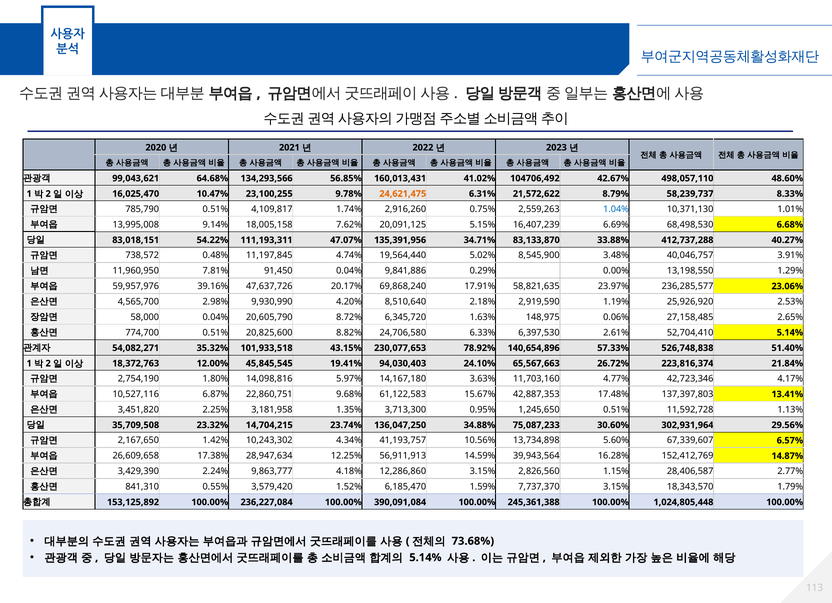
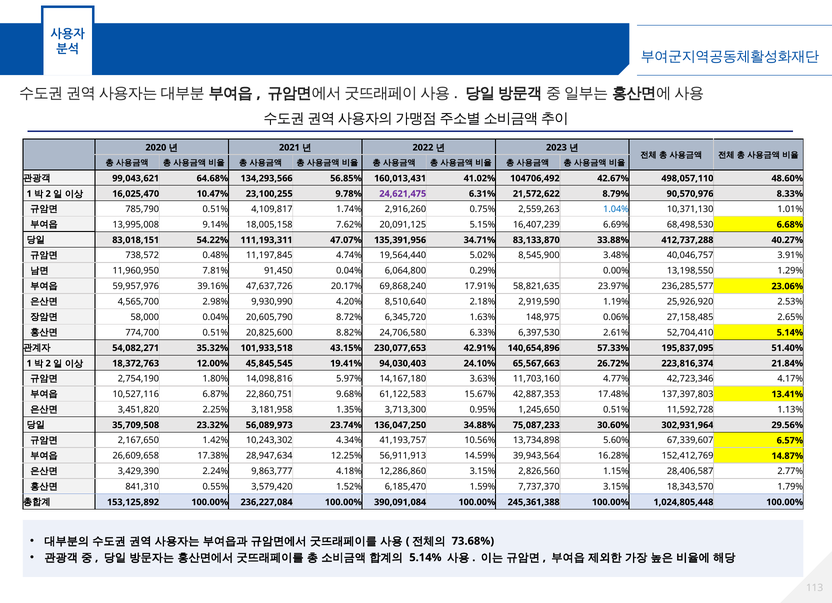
24,621,475 colour: orange -> purple
58,239,737: 58,239,737 -> 90,570,976
9,841,886: 9,841,886 -> 6,064,800
78.92%: 78.92% -> 42.91%
526,748,838: 526,748,838 -> 195,837,095
14,704,215: 14,704,215 -> 56,089,973
